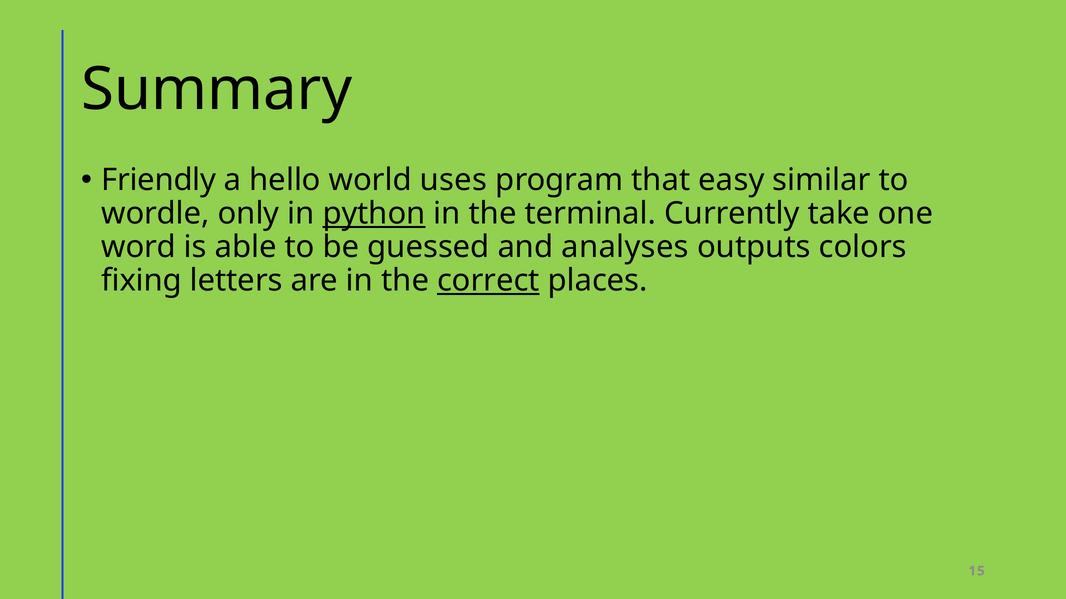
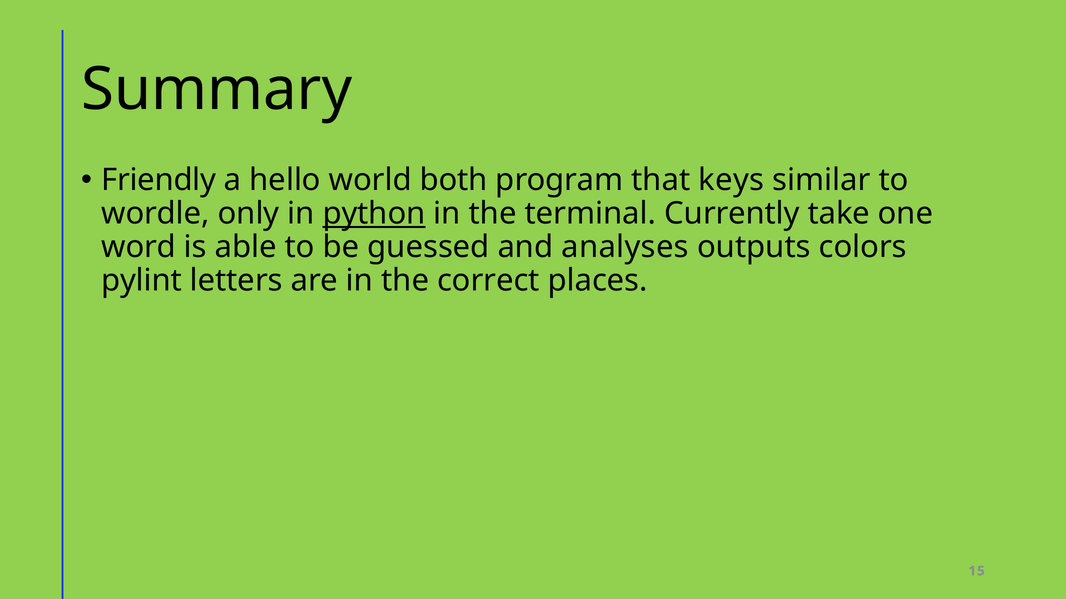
uses: uses -> both
easy: easy -> keys
fixing: fixing -> pylint
correct underline: present -> none
